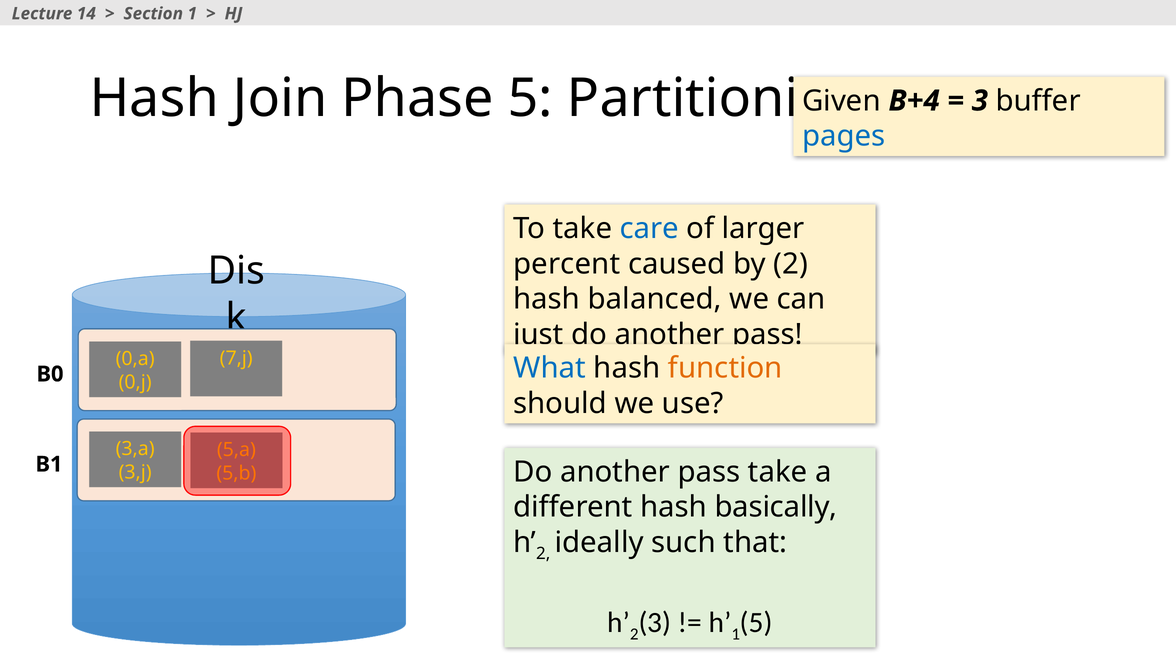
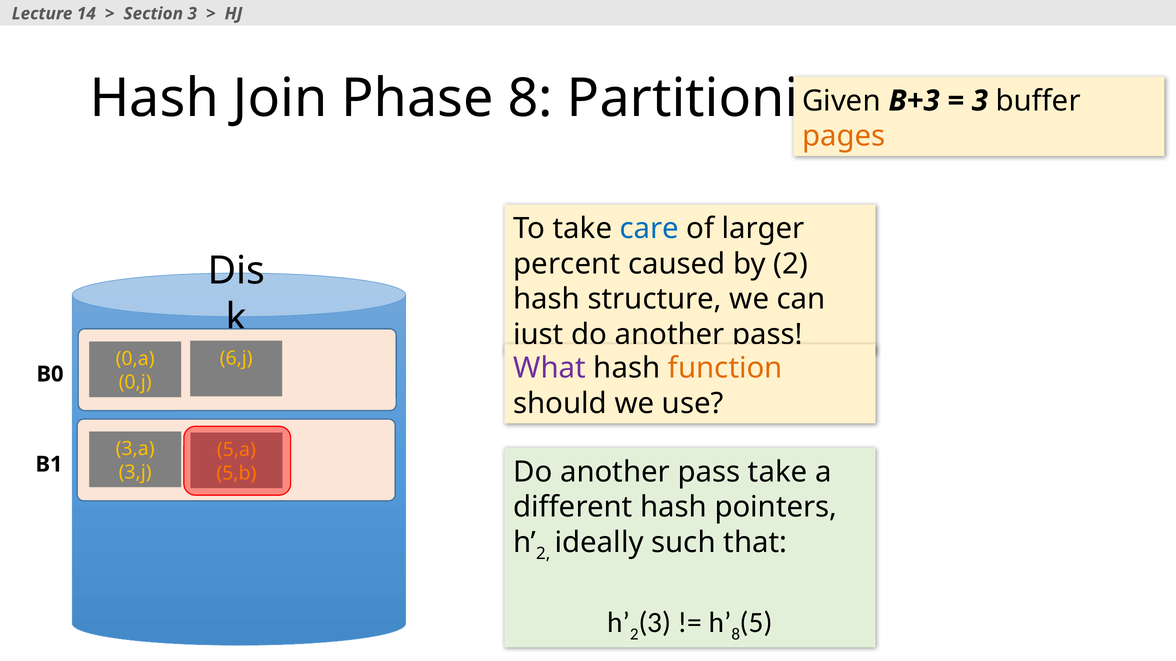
Section 1: 1 -> 3
Phase 5: 5 -> 8
B+4: B+4 -> B+3
pages colour: blue -> orange
balanced: balanced -> structure
7,j: 7,j -> 6,j
What colour: blue -> purple
basically: basically -> pointers
1 at (736, 635): 1 -> 8
